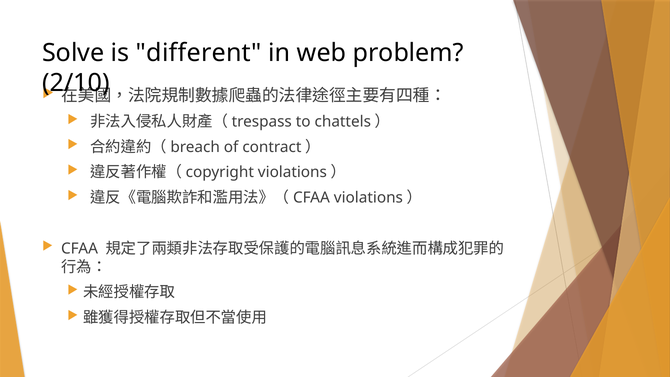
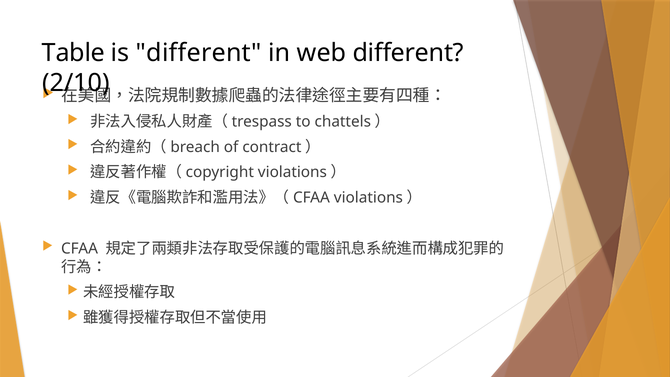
Solve: Solve -> Table
web problem: problem -> different
